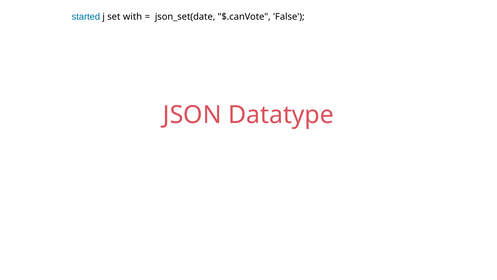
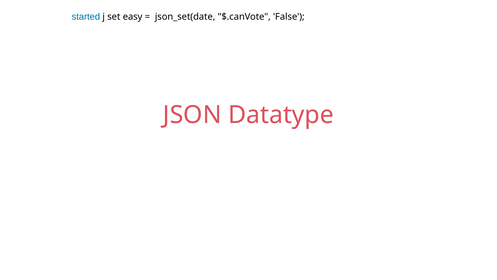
with: with -> easy
